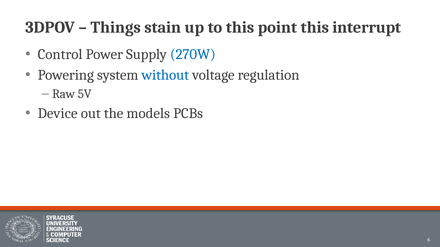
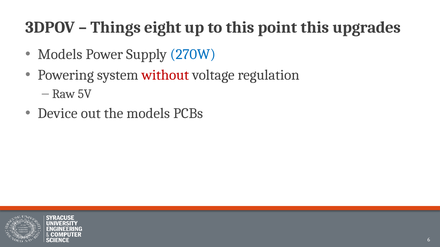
stain: stain -> eight
interrupt: interrupt -> upgrades
Control at (60, 55): Control -> Models
without colour: blue -> red
